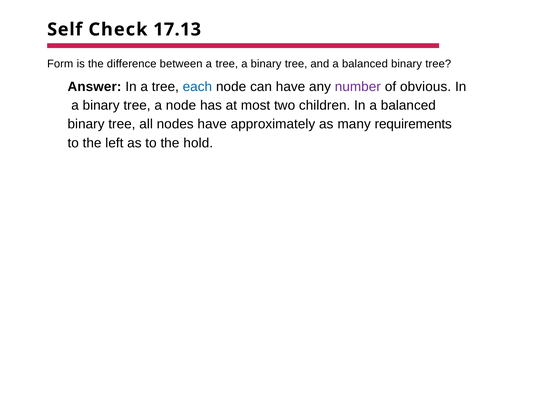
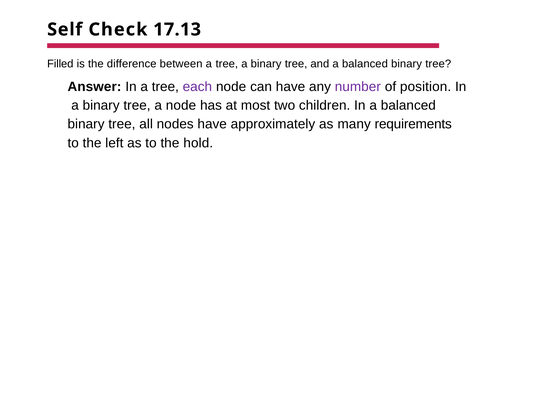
Form: Form -> Filled
each colour: blue -> purple
obvious: obvious -> position
